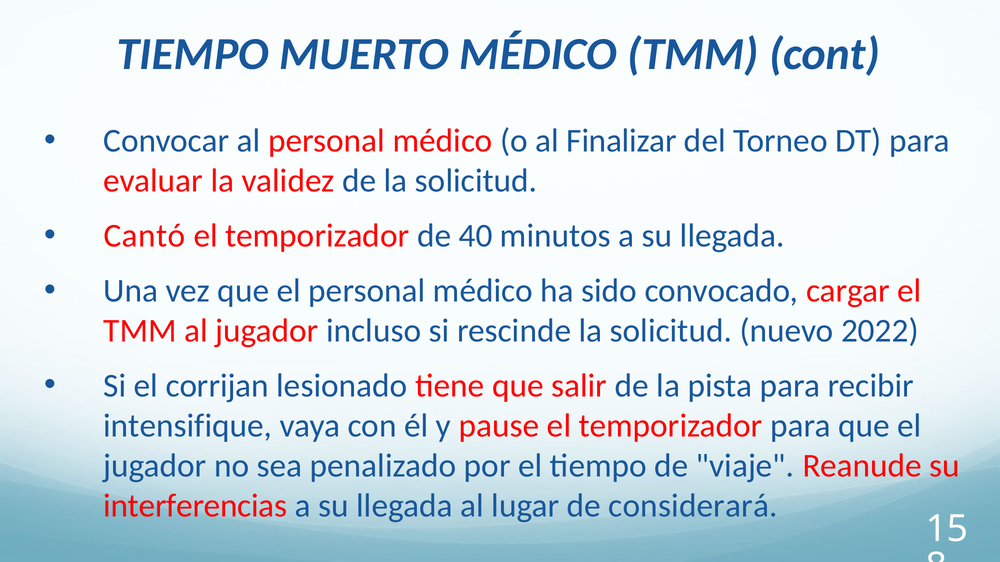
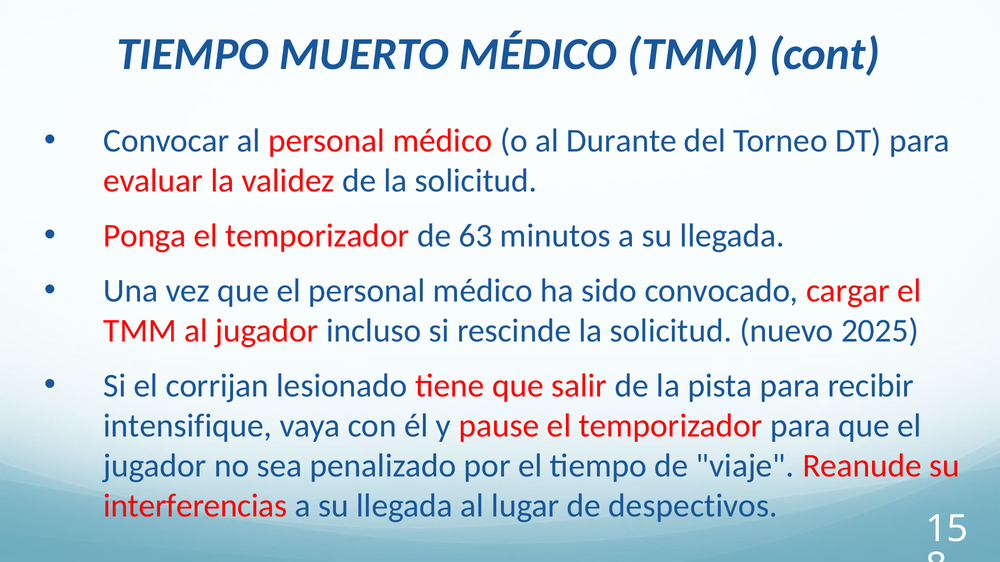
Finalizar: Finalizar -> Durante
Cantó: Cantó -> Ponga
40: 40 -> 63
2022: 2022 -> 2025
considerará: considerará -> despectivos
